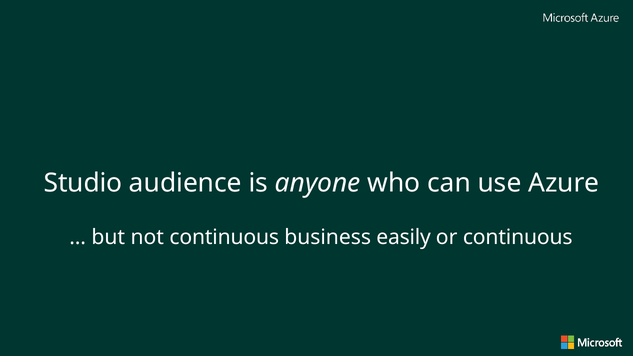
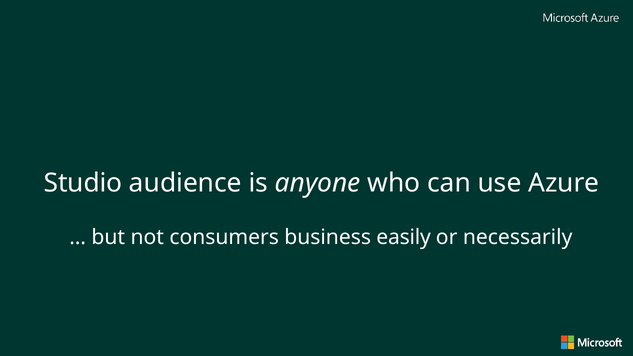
not continuous: continuous -> consumers
or continuous: continuous -> necessarily
